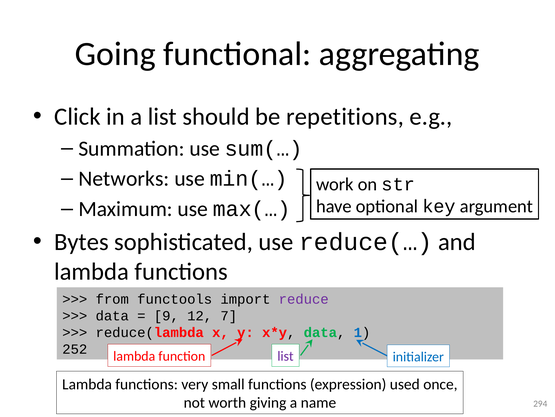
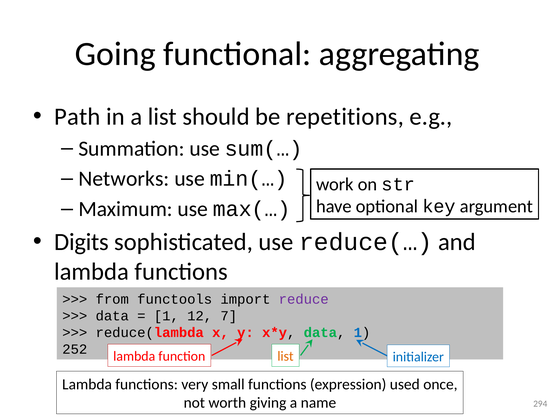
Click: Click -> Path
Bytes: Bytes -> Digits
9 at (166, 315): 9 -> 1
list at (285, 356) colour: purple -> orange
